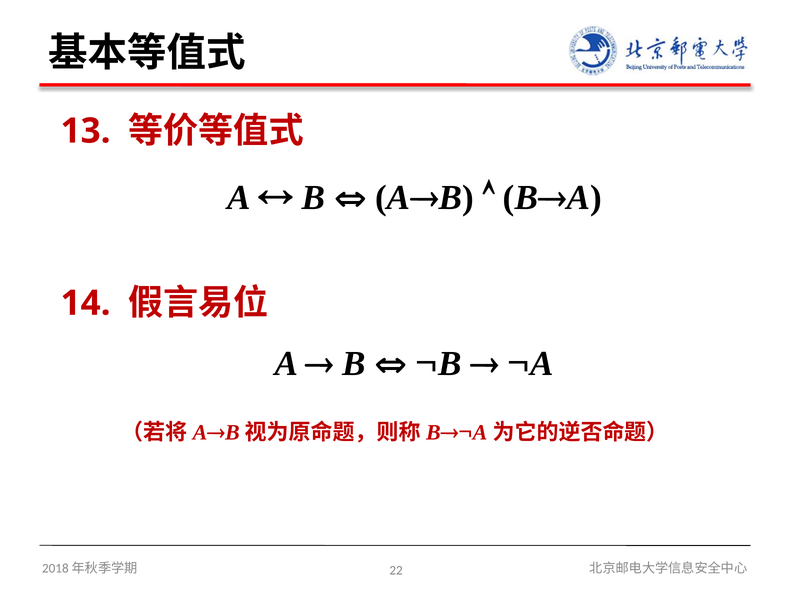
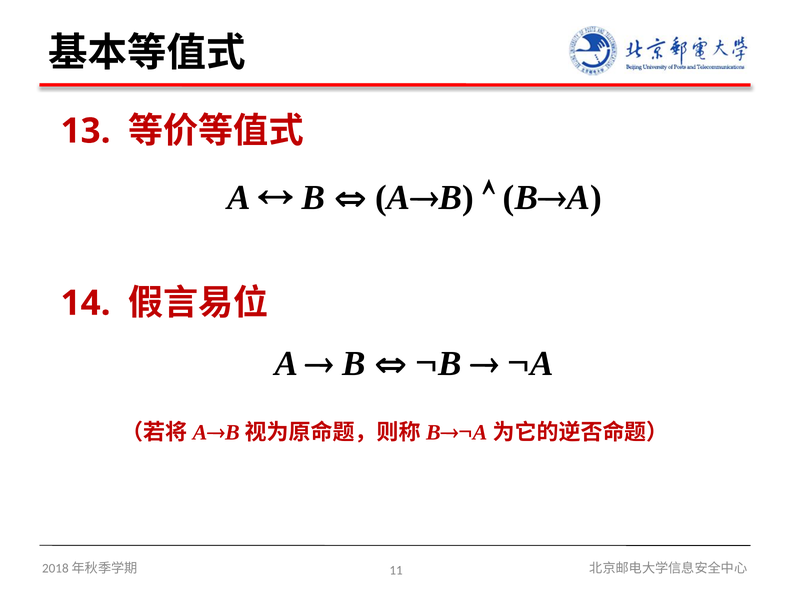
22: 22 -> 11
